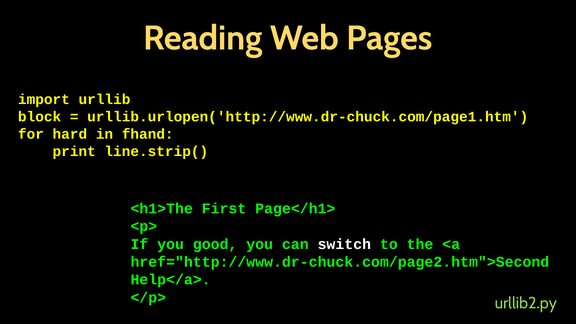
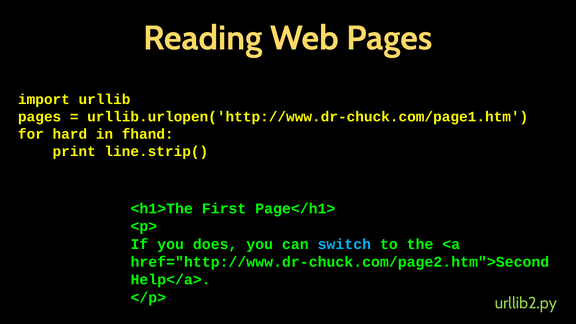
block at (40, 117): block -> pages
good: good -> does
switch colour: white -> light blue
